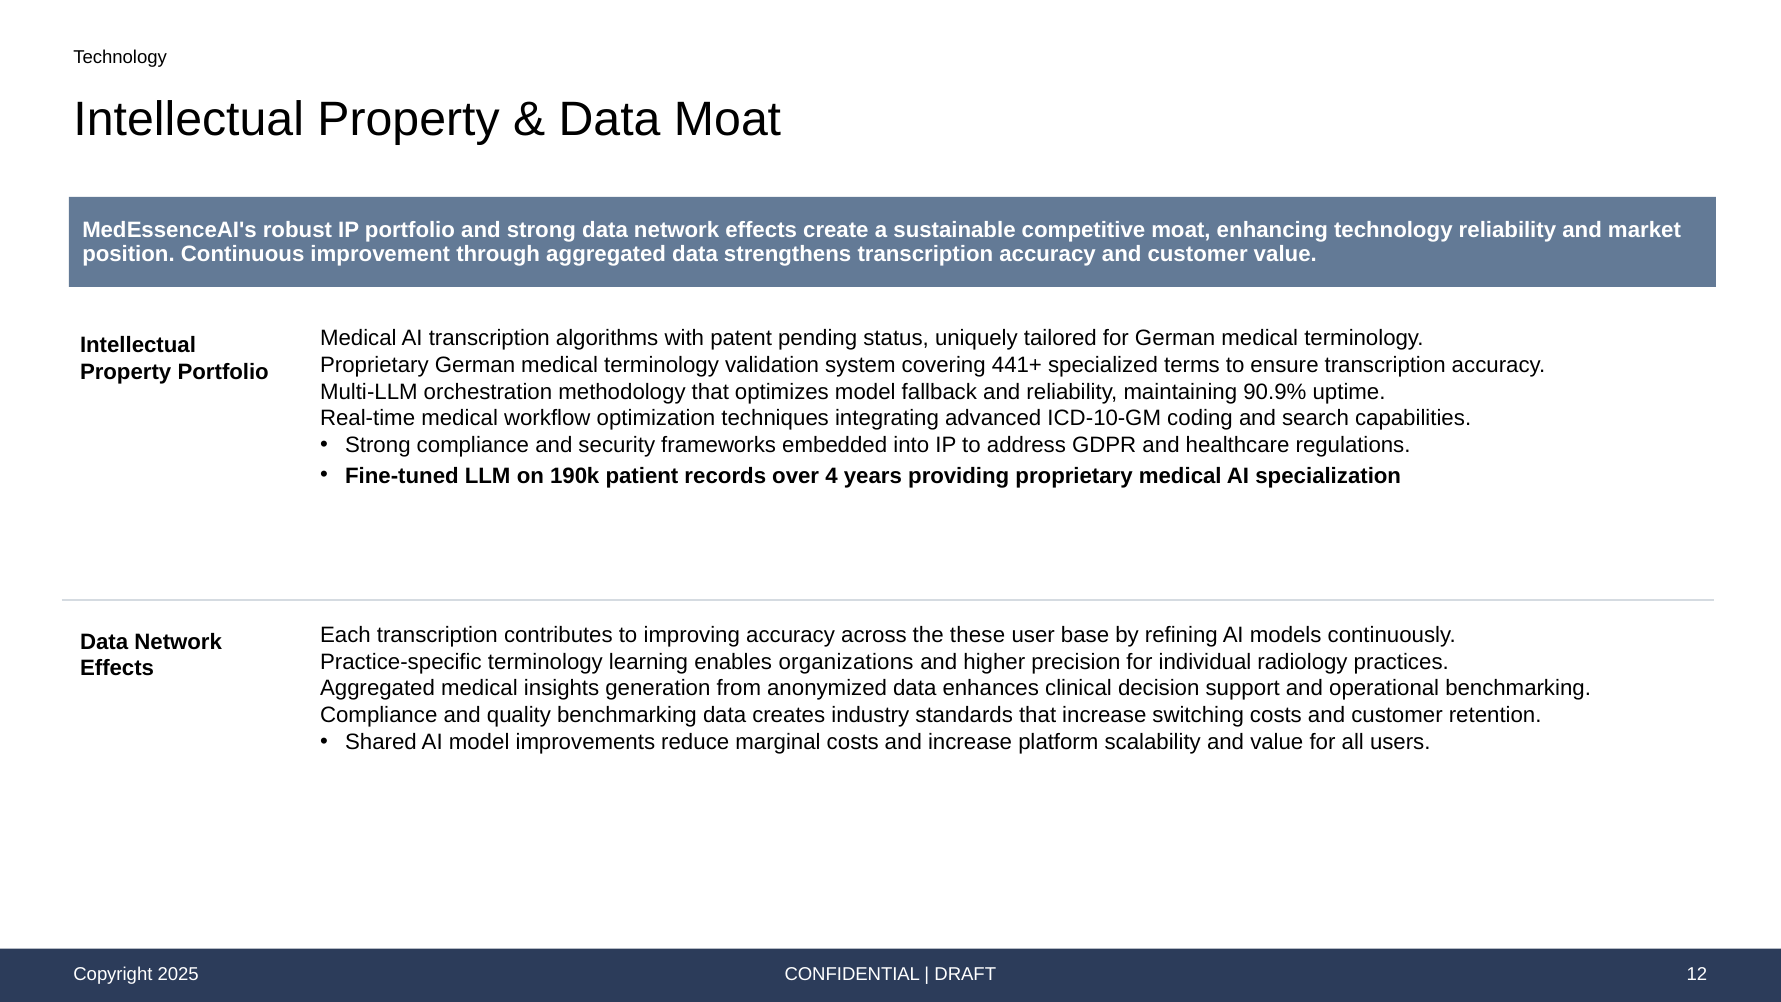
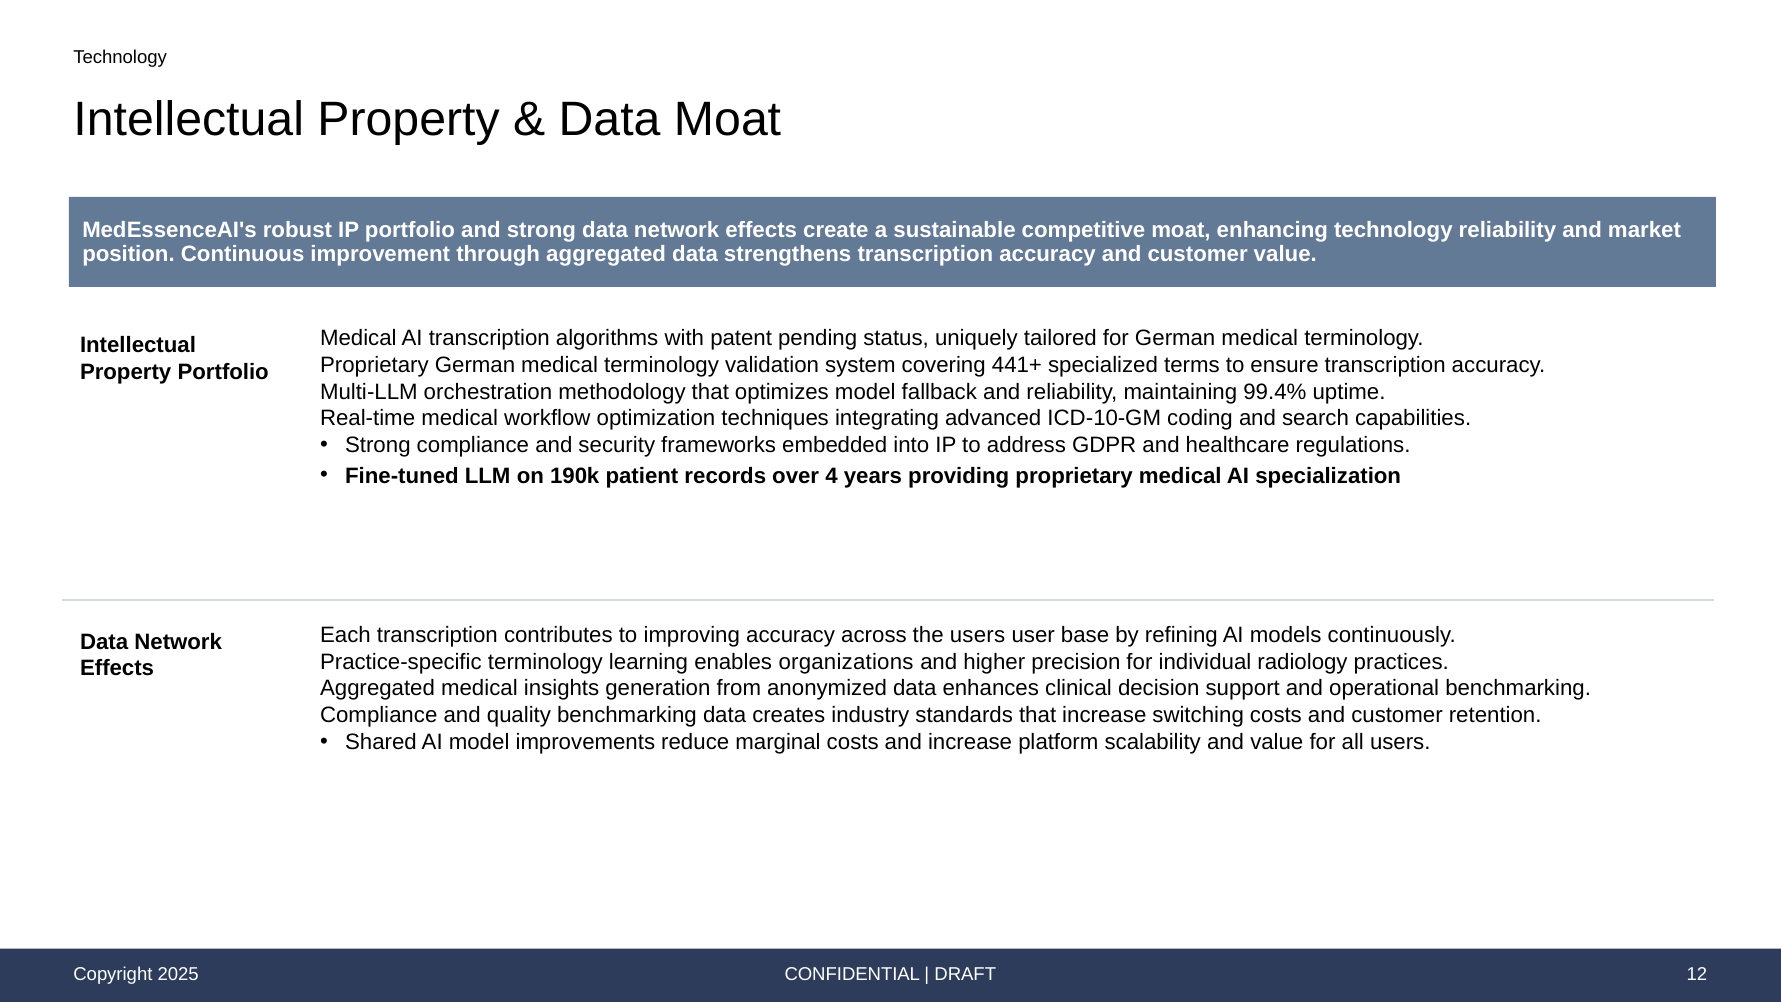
90.9%: 90.9% -> 99.4%
the these: these -> users
